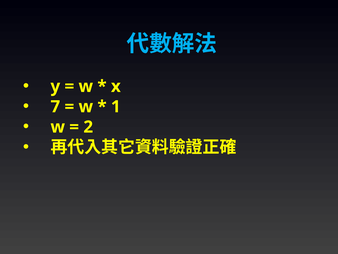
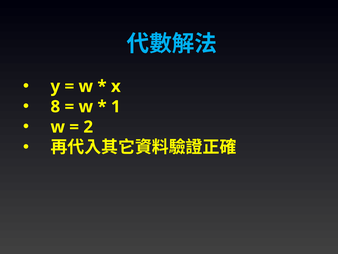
7: 7 -> 8
